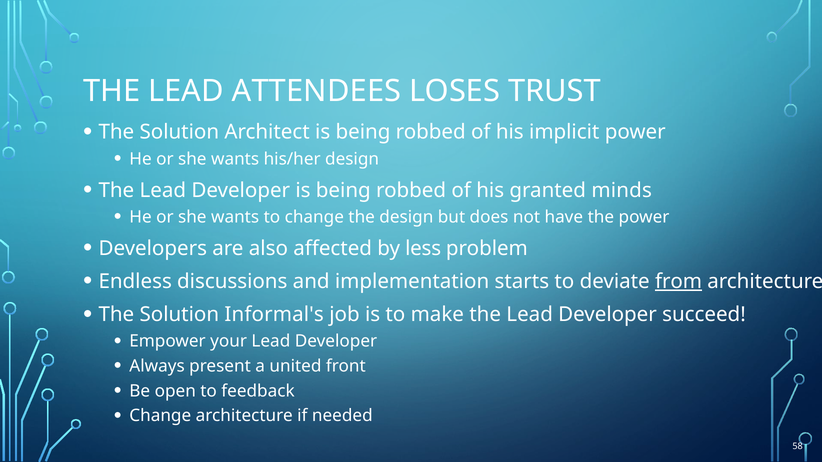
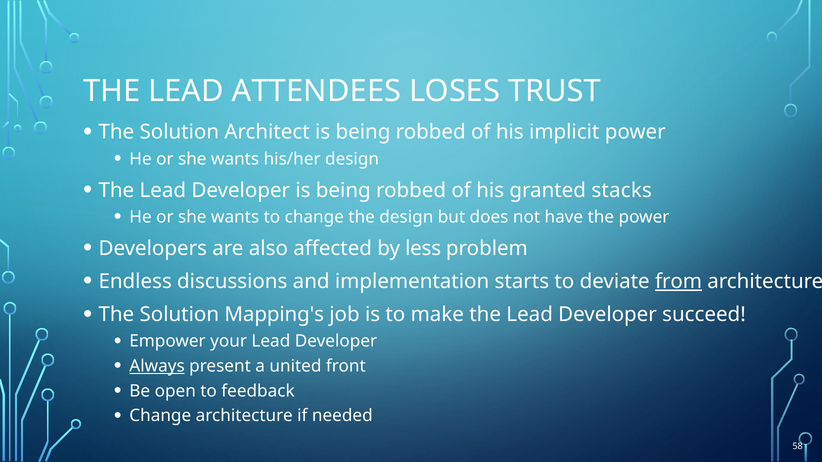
minds: minds -> stacks
Informal's: Informal's -> Mapping's
Always underline: none -> present
